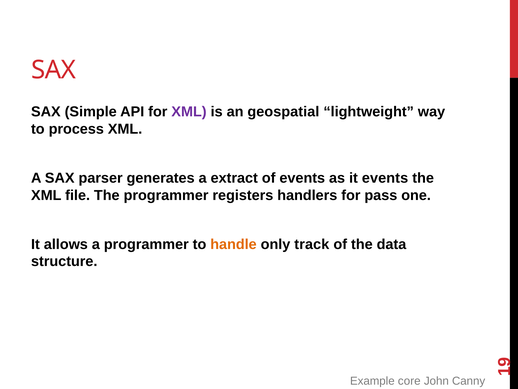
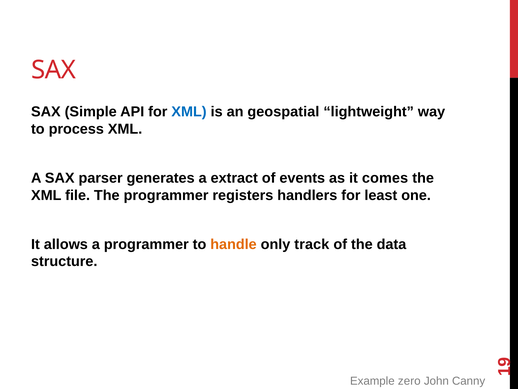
XML at (189, 112) colour: purple -> blue
it events: events -> comes
pass: pass -> least
core: core -> zero
